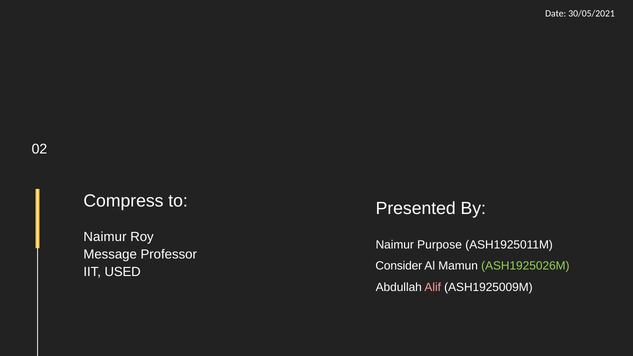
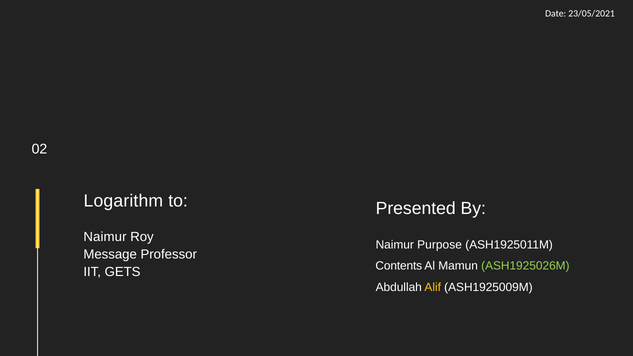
30/05/2021: 30/05/2021 -> 23/05/2021
Compress: Compress -> Logarithm
Consider: Consider -> Contents
USED: USED -> GETS
Alif colour: pink -> yellow
